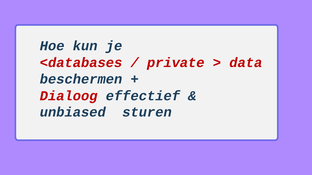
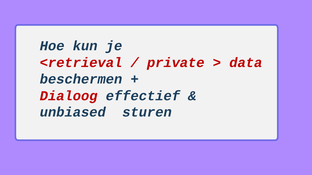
<databases: <databases -> <retrieval
